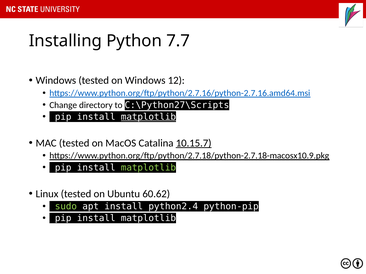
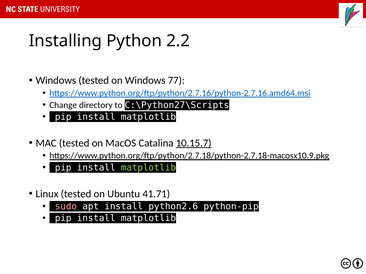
7.7: 7.7 -> 2.2
12: 12 -> 77
matplotlib at (148, 117) underline: present -> none
60.62: 60.62 -> 41.71
sudo colour: light green -> pink
python2.4: python2.4 -> python2.6
